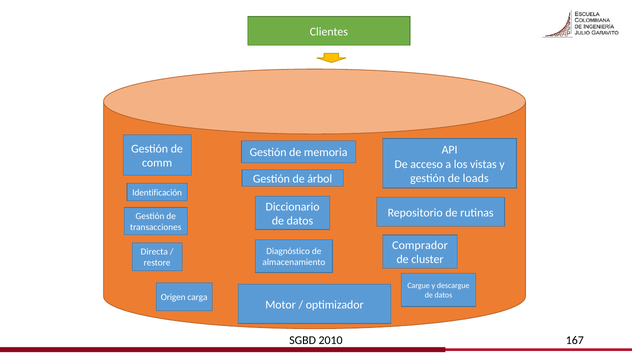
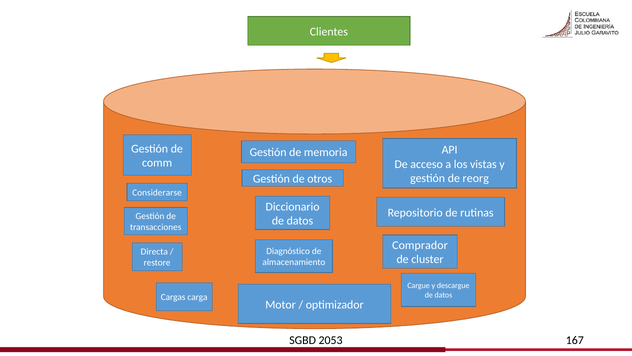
loads: loads -> reorg
árbol: árbol -> otros
Identificación: Identificación -> Considerarse
Origen: Origen -> Cargas
2010: 2010 -> 2053
